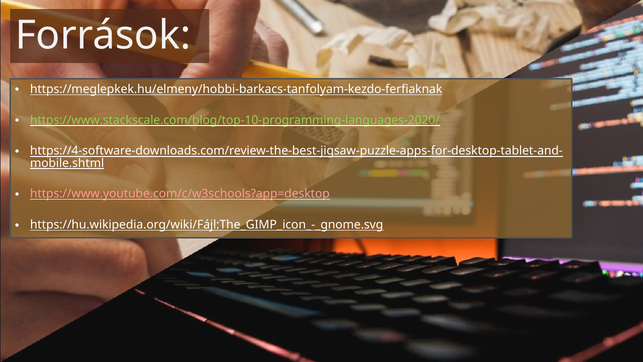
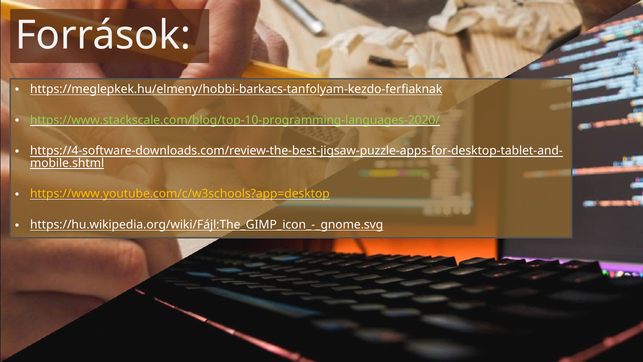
https://www.youtube.com/c/w3schools?app=desktop colour: pink -> yellow
